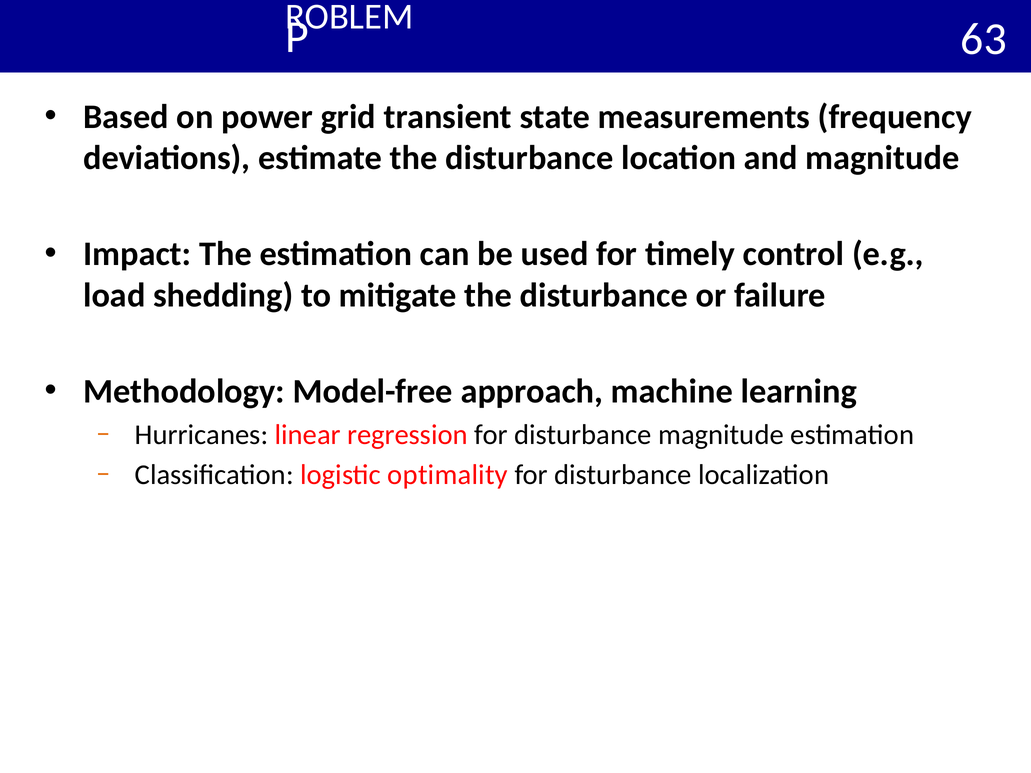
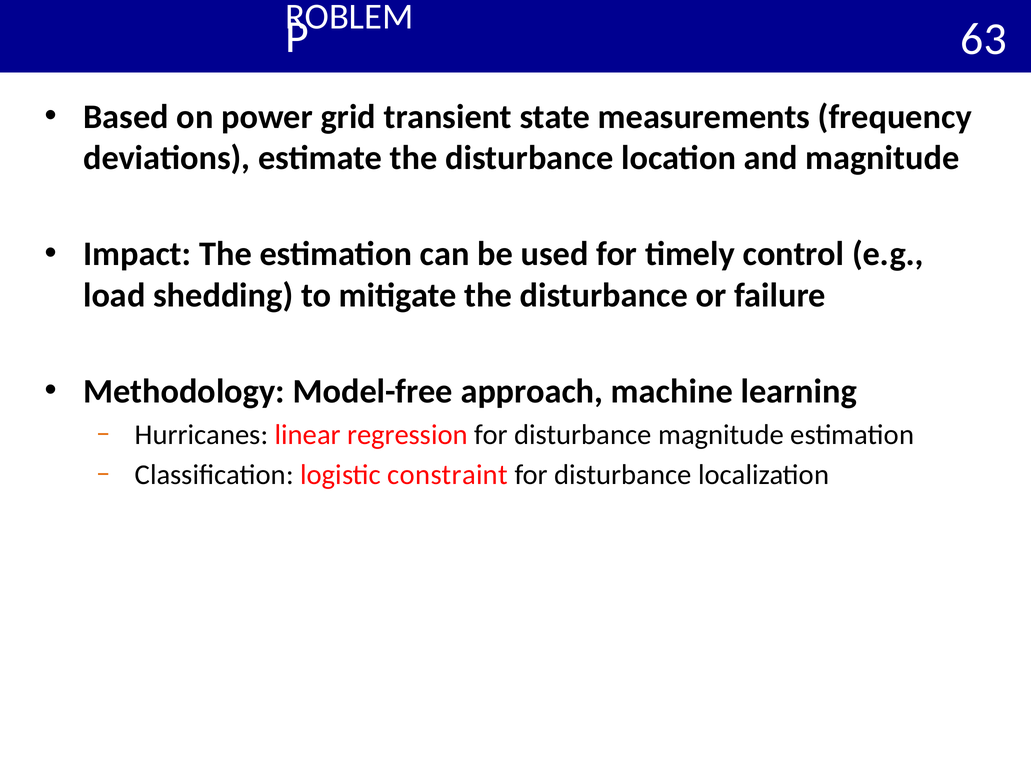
optimality: optimality -> constraint
